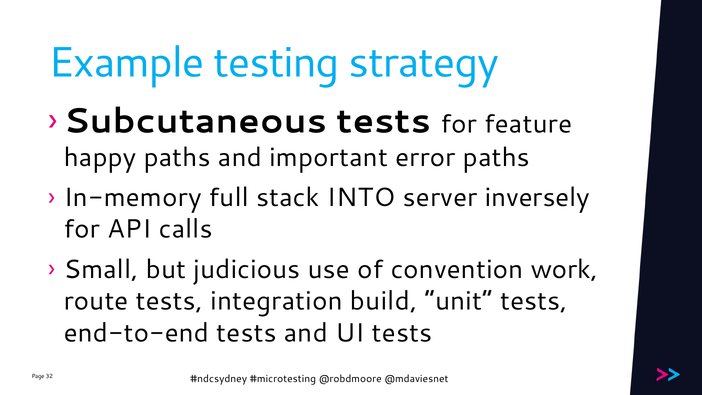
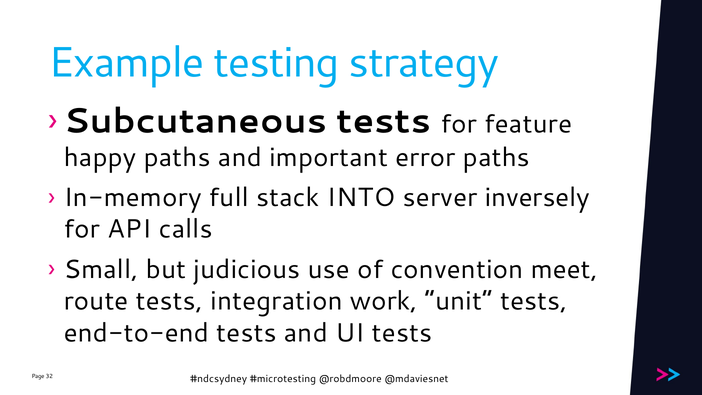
work: work -> meet
build: build -> work
